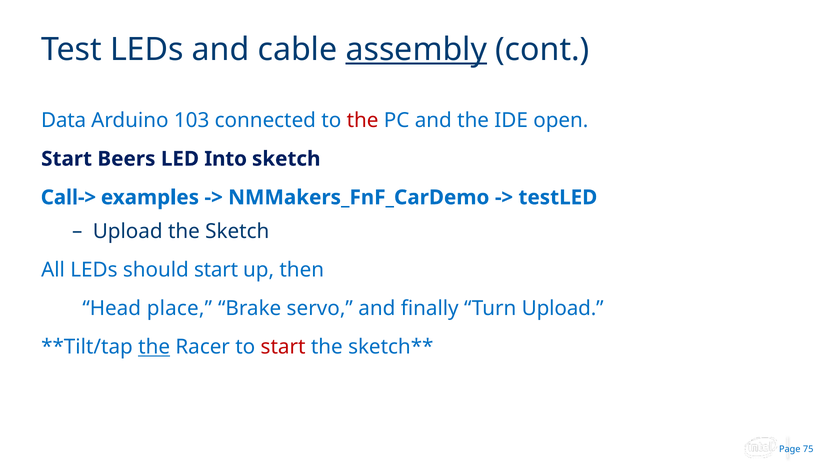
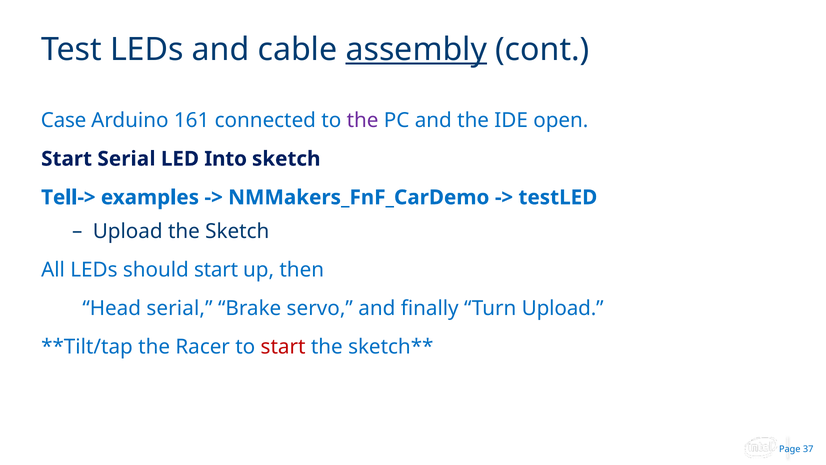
Data: Data -> Case
103: 103 -> 161
the at (363, 120) colour: red -> purple
Start Beers: Beers -> Serial
Call->: Call-> -> Tell->
Head place: place -> serial
the at (154, 347) underline: present -> none
75: 75 -> 37
